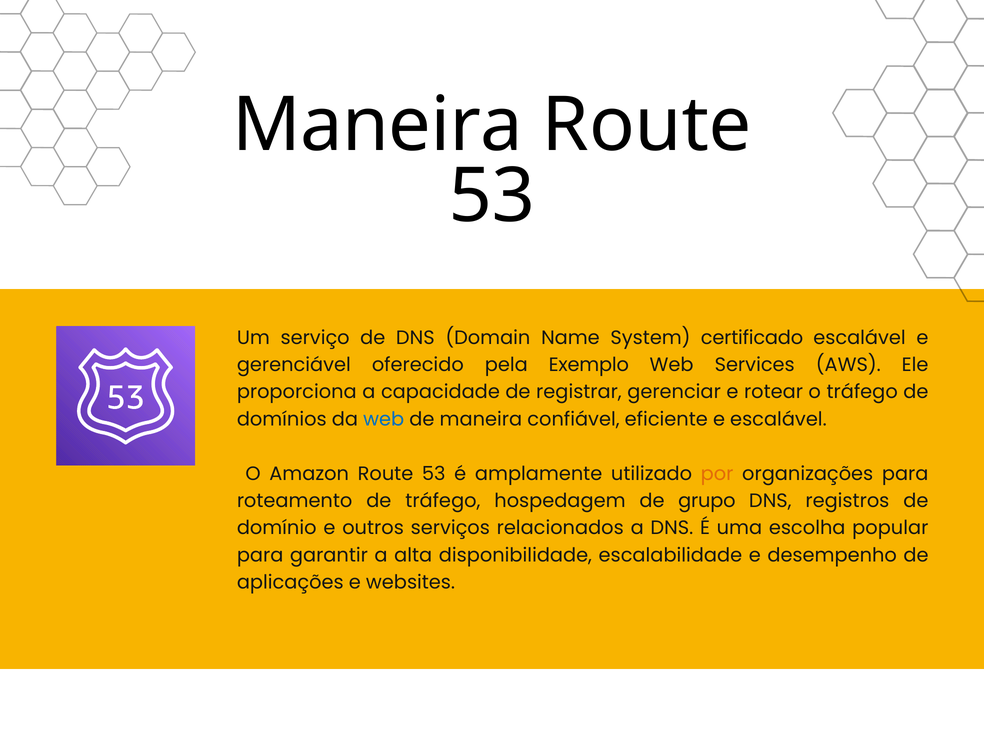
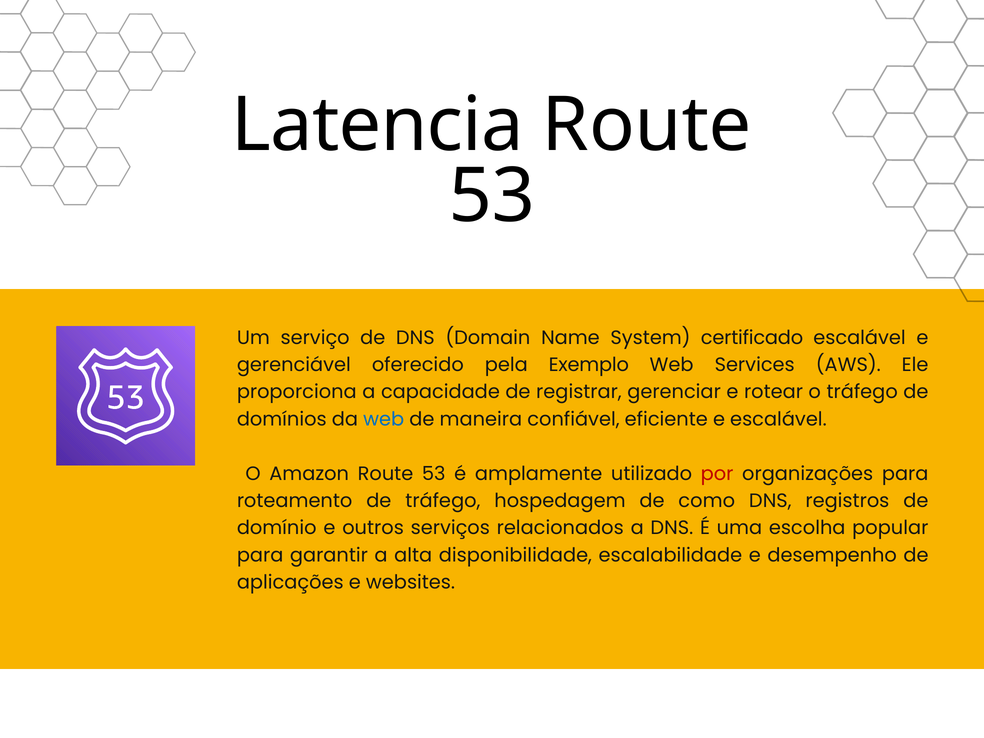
Maneira at (377, 125): Maneira -> Latencia
por colour: orange -> red
grupo: grupo -> como
